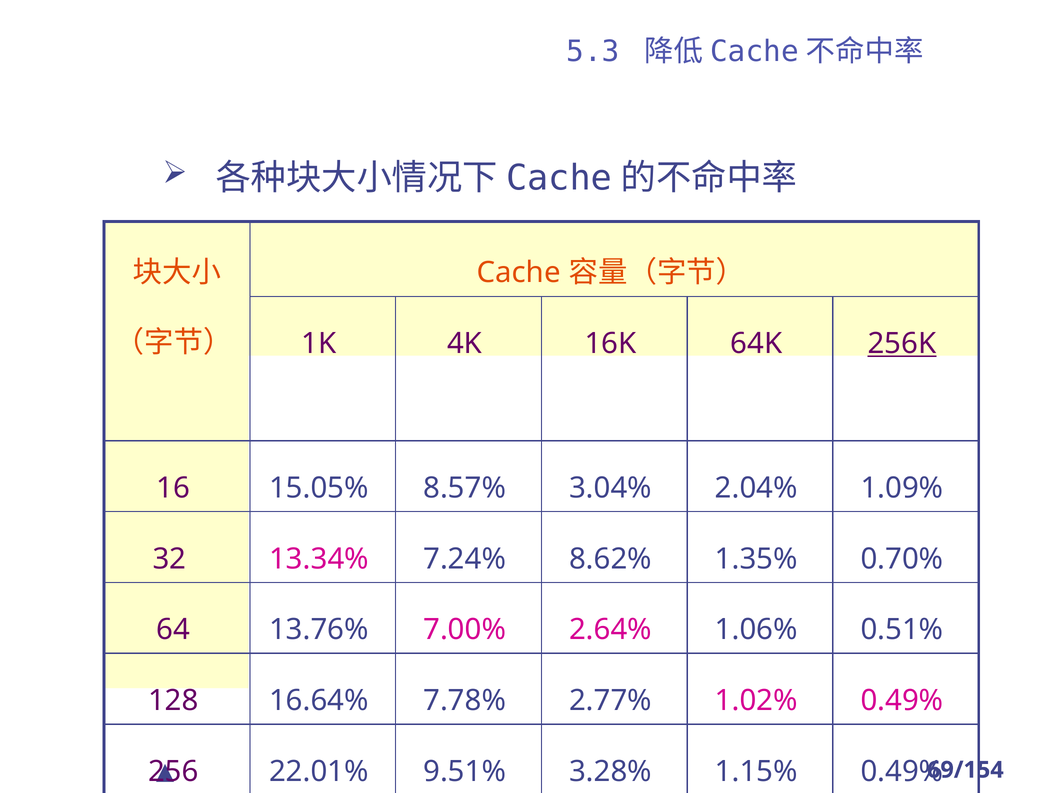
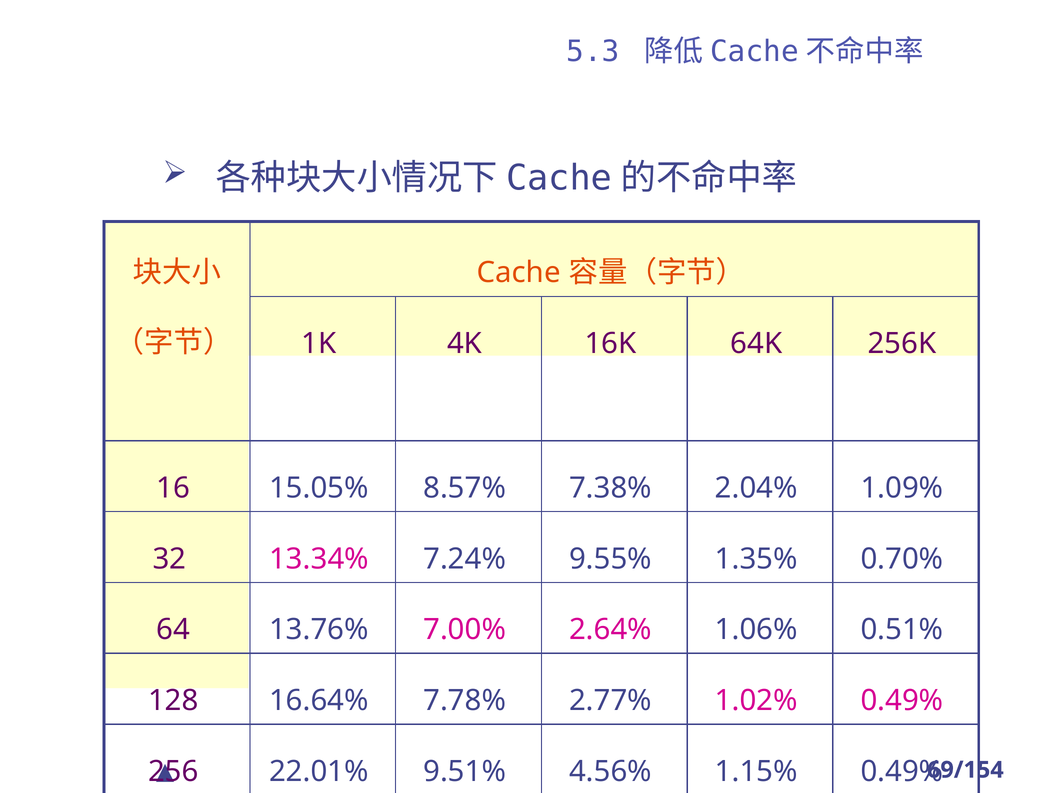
256K underline: present -> none
3.04%: 3.04% -> 7.38%
8.62%: 8.62% -> 9.55%
3.28%: 3.28% -> 4.56%
